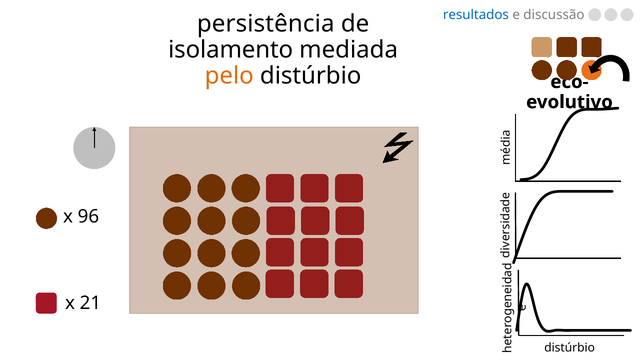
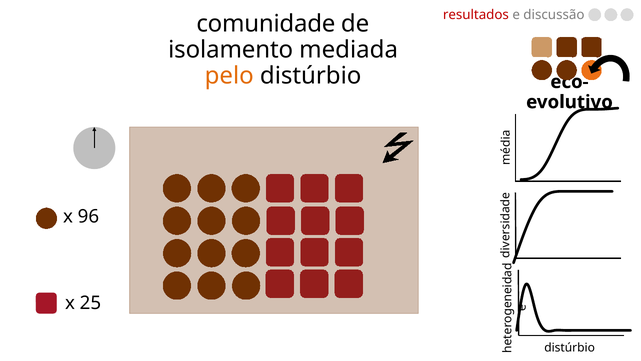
resultados colour: blue -> red
persistência: persistência -> comunidade
21: 21 -> 25
